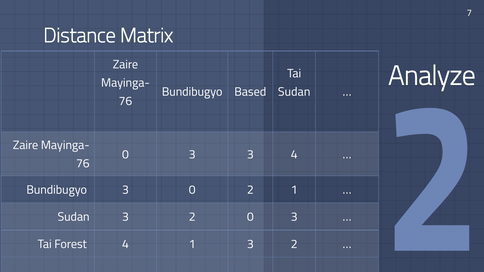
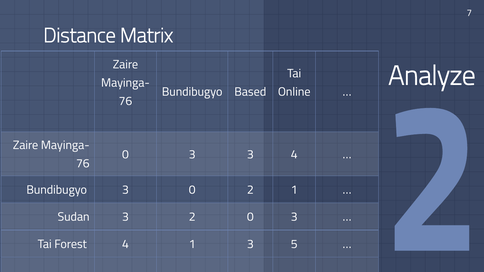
Sudan at (294, 92): Sudan -> Online
1 3 2: 2 -> 5
